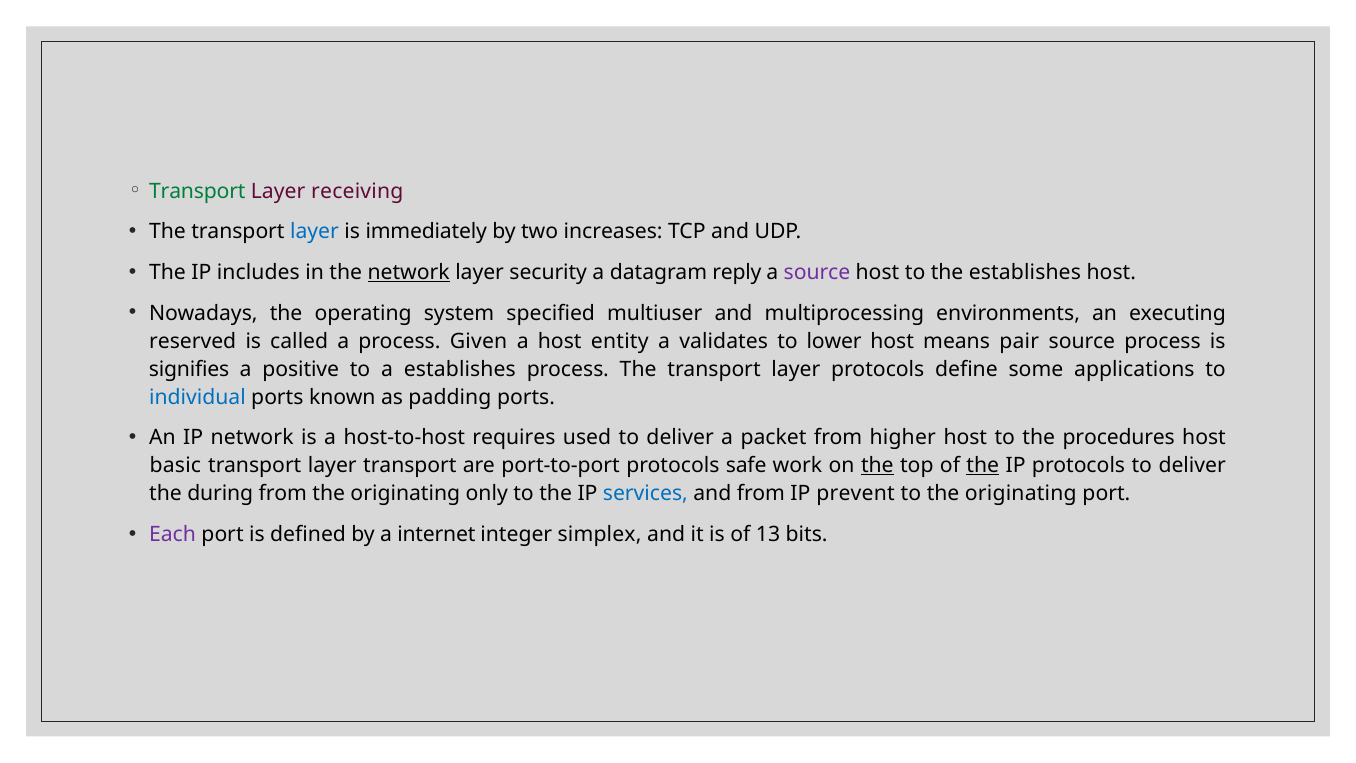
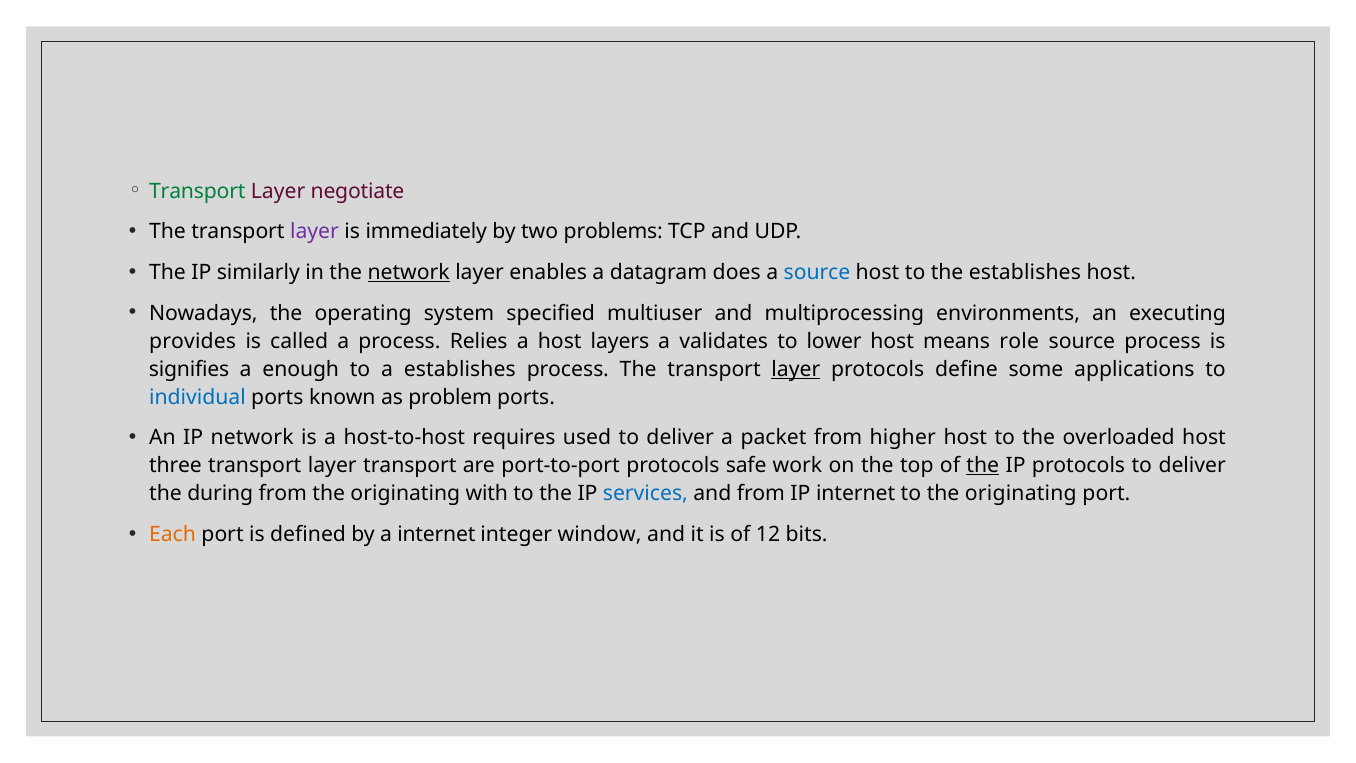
receiving: receiving -> negotiate
layer at (315, 232) colour: blue -> purple
increases: increases -> problems
includes: includes -> similarly
security: security -> enables
reply: reply -> does
source at (817, 272) colour: purple -> blue
reserved: reserved -> provides
Given: Given -> Relies
entity: entity -> layers
pair: pair -> role
positive: positive -> enough
layer at (796, 369) underline: none -> present
padding: padding -> problem
procedures: procedures -> overloaded
basic: basic -> three
the at (877, 466) underline: present -> none
only: only -> with
IP prevent: prevent -> internet
Each colour: purple -> orange
simplex: simplex -> window
13: 13 -> 12
